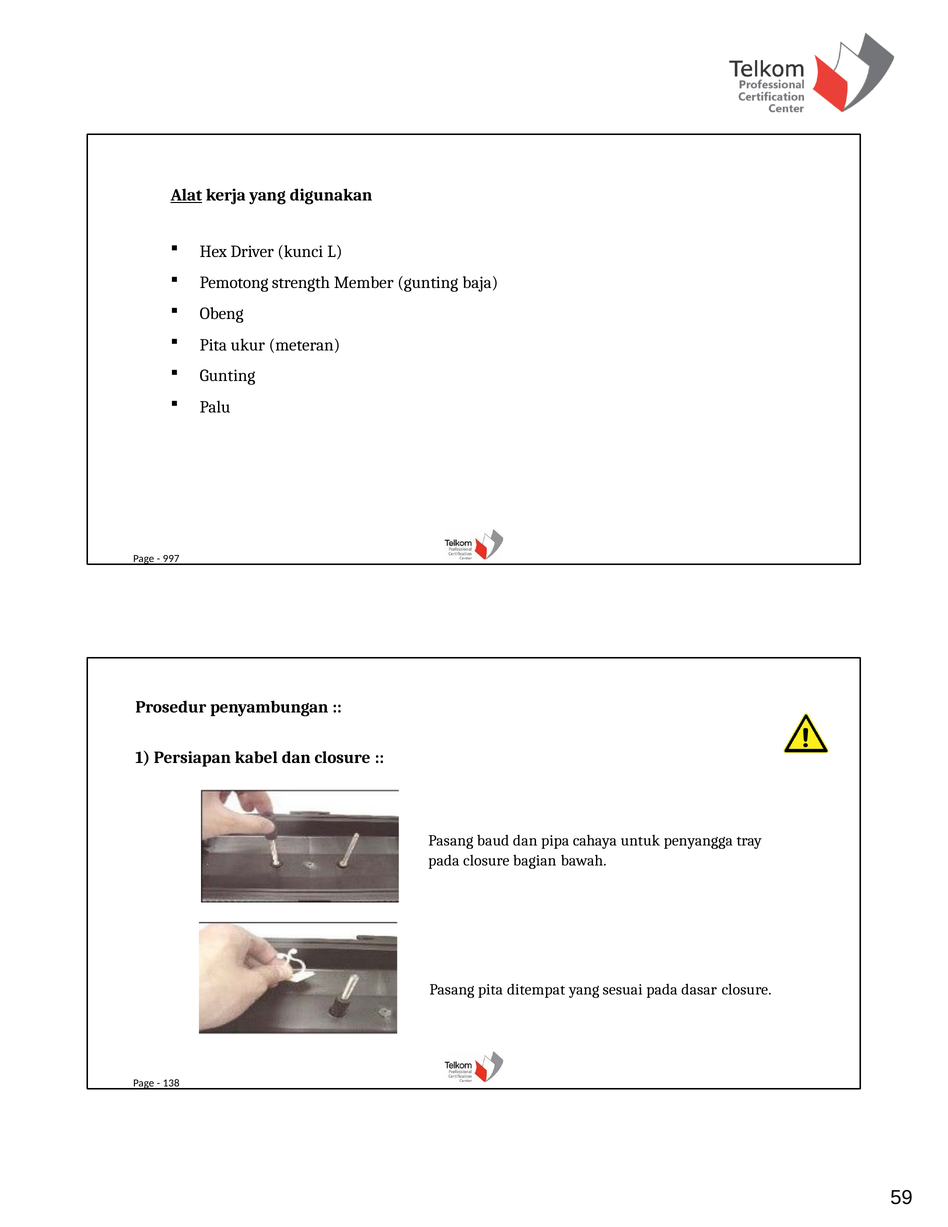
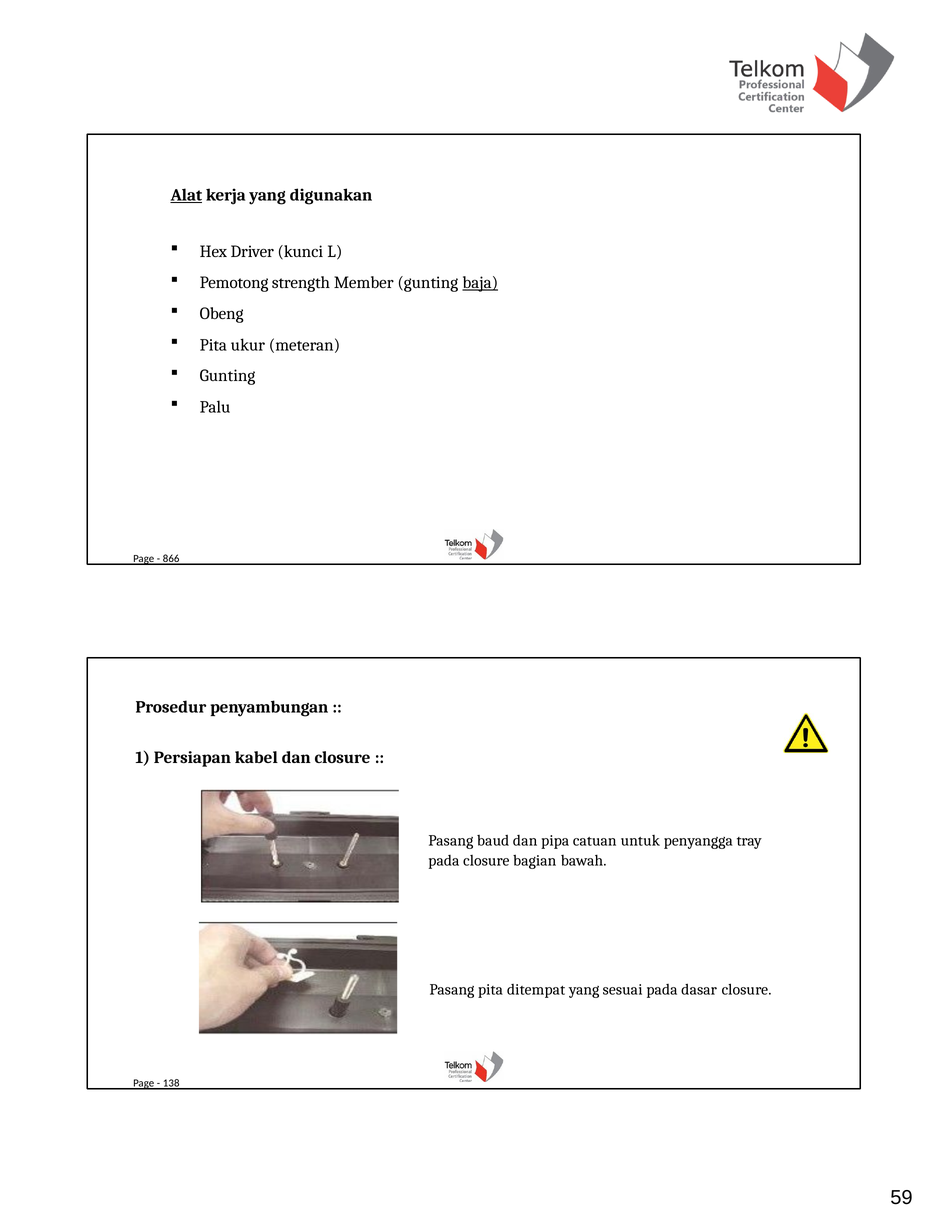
baja underline: none -> present
997: 997 -> 866
cahaya: cahaya -> catuan
